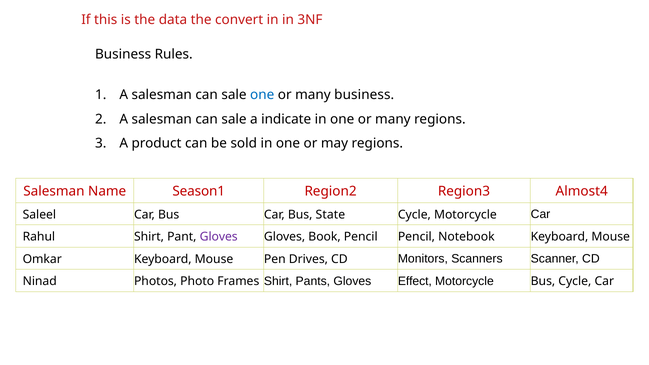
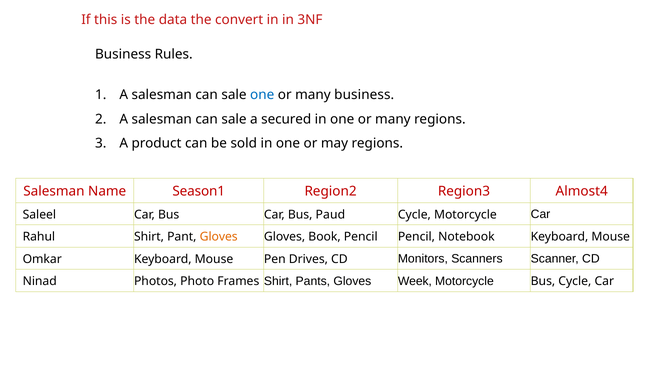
indicate: indicate -> secured
State: State -> Paud
Gloves at (219, 237) colour: purple -> orange
Effect: Effect -> Week
